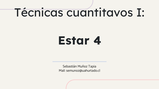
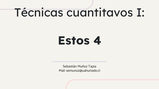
Estar: Estar -> Estos
